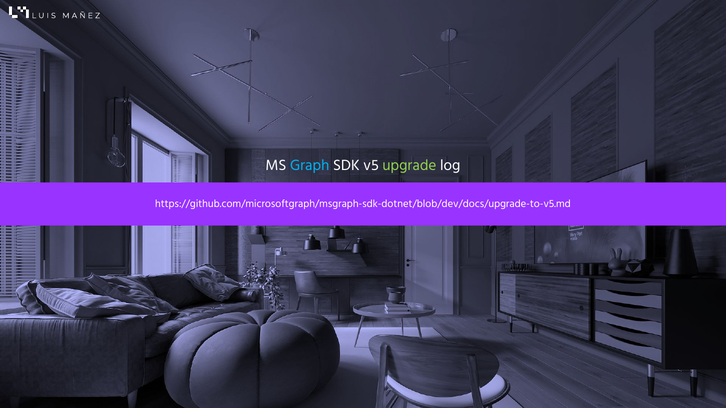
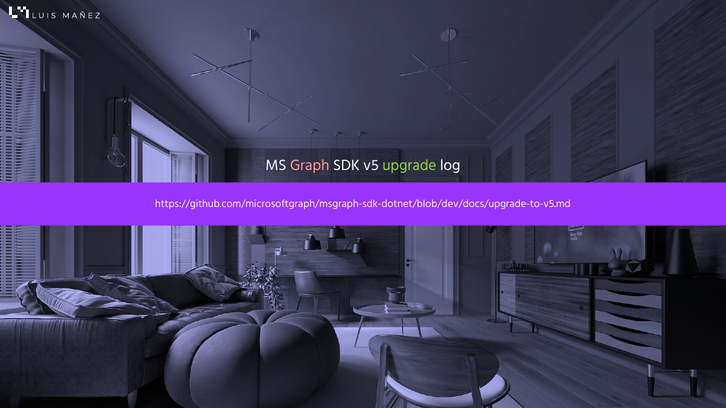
Graph colour: light blue -> pink
